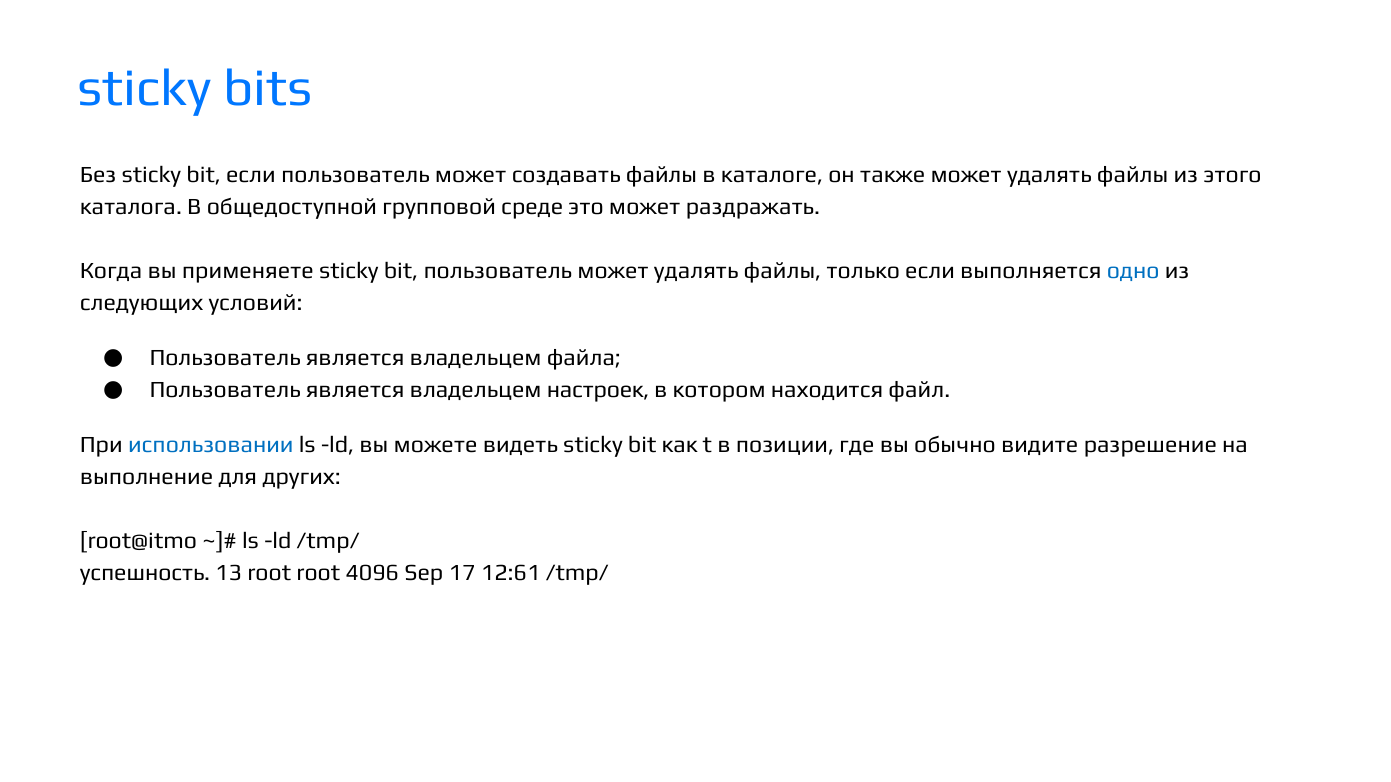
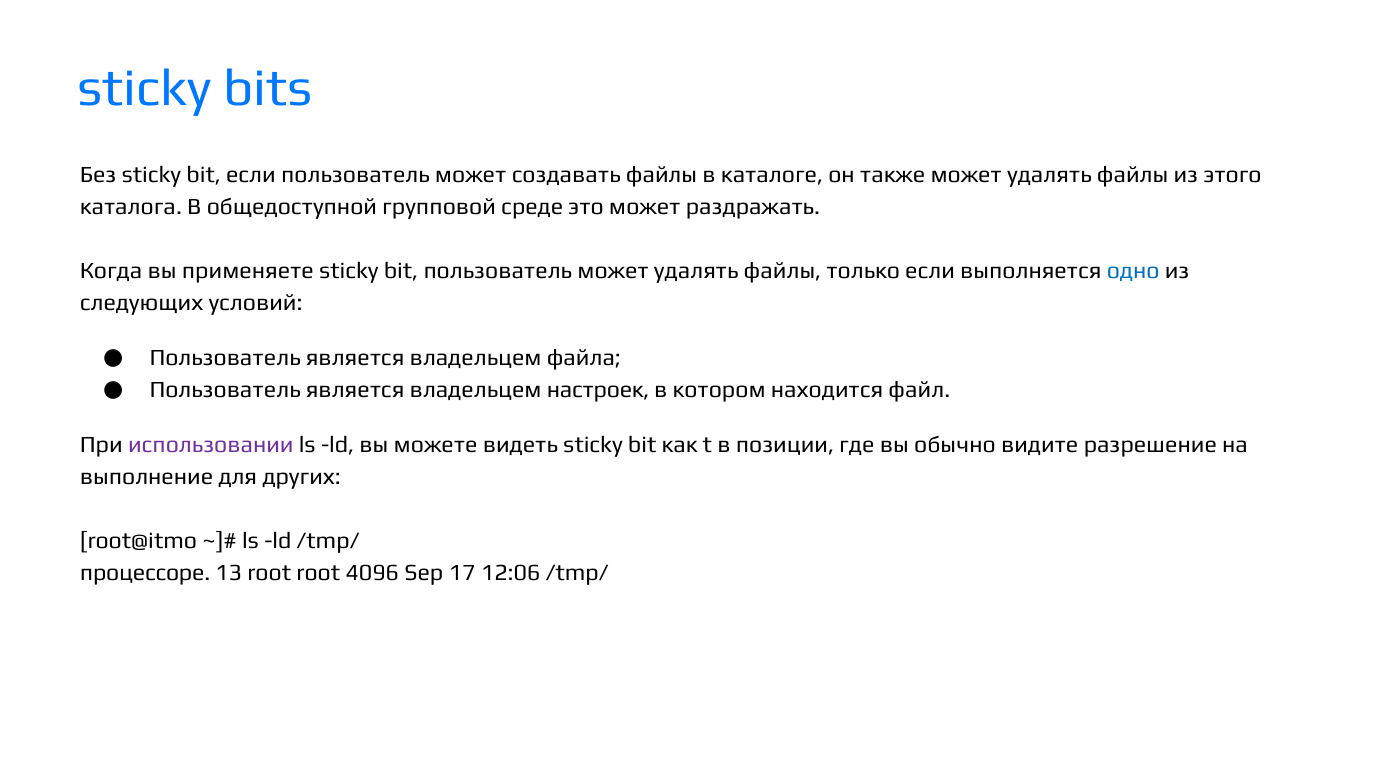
использовании colour: blue -> purple
успешность: успешность -> процессоре
12:61: 12:61 -> 12:06
